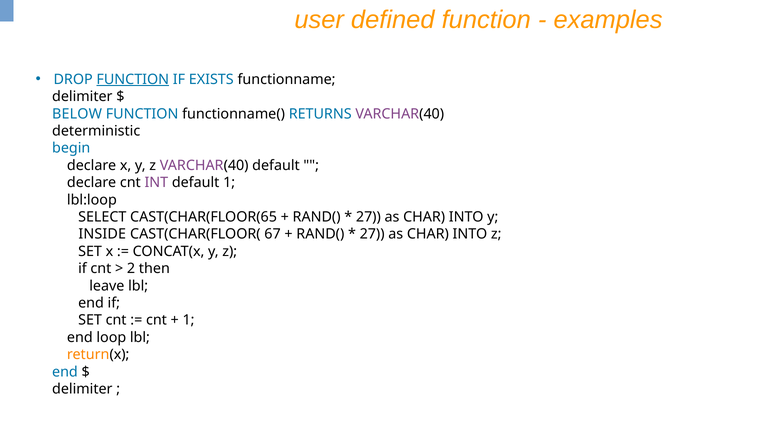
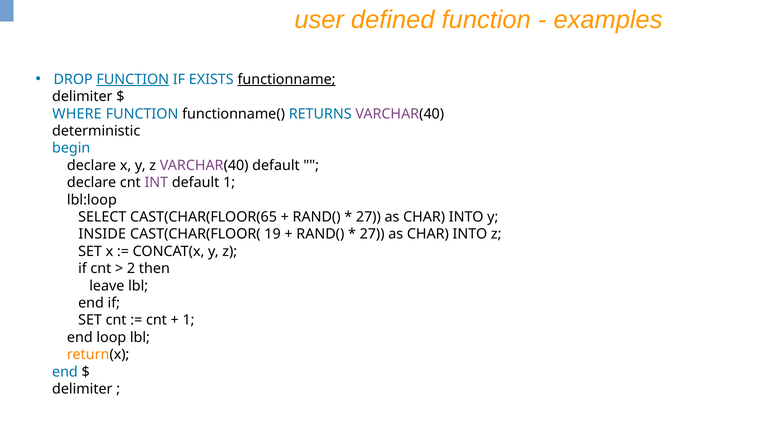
functionname underline: none -> present
BELOW: BELOW -> WHERE
67: 67 -> 19
